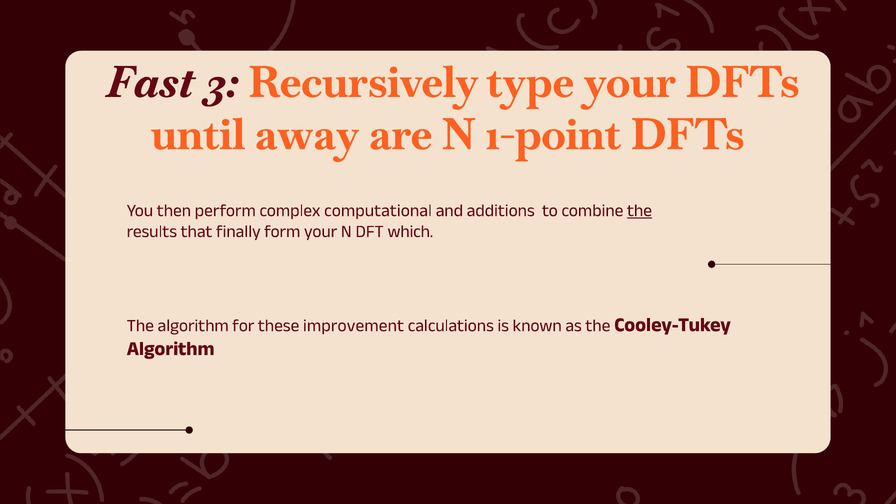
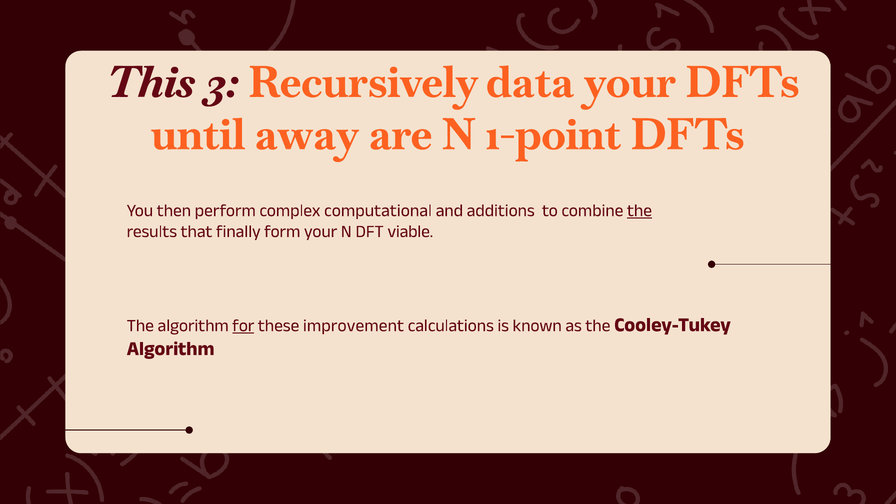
Fast: Fast -> This
type: type -> data
which: which -> viable
for underline: none -> present
